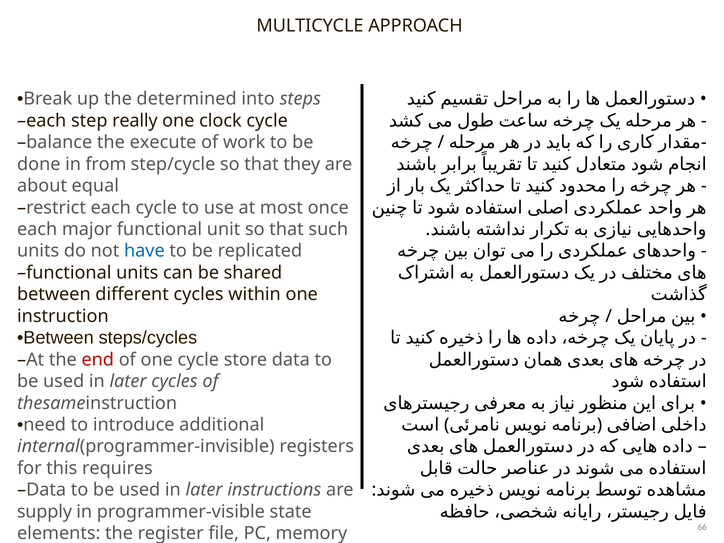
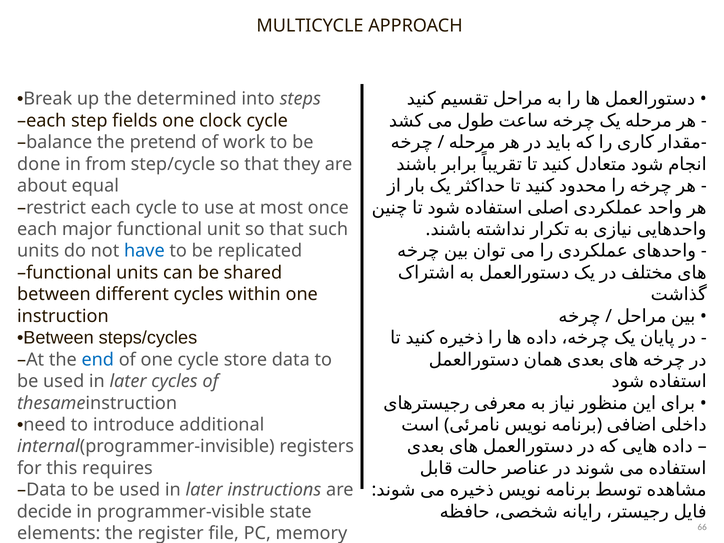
really: really -> fields
execute: execute -> pretend
end colour: red -> blue
supply: supply -> decide
